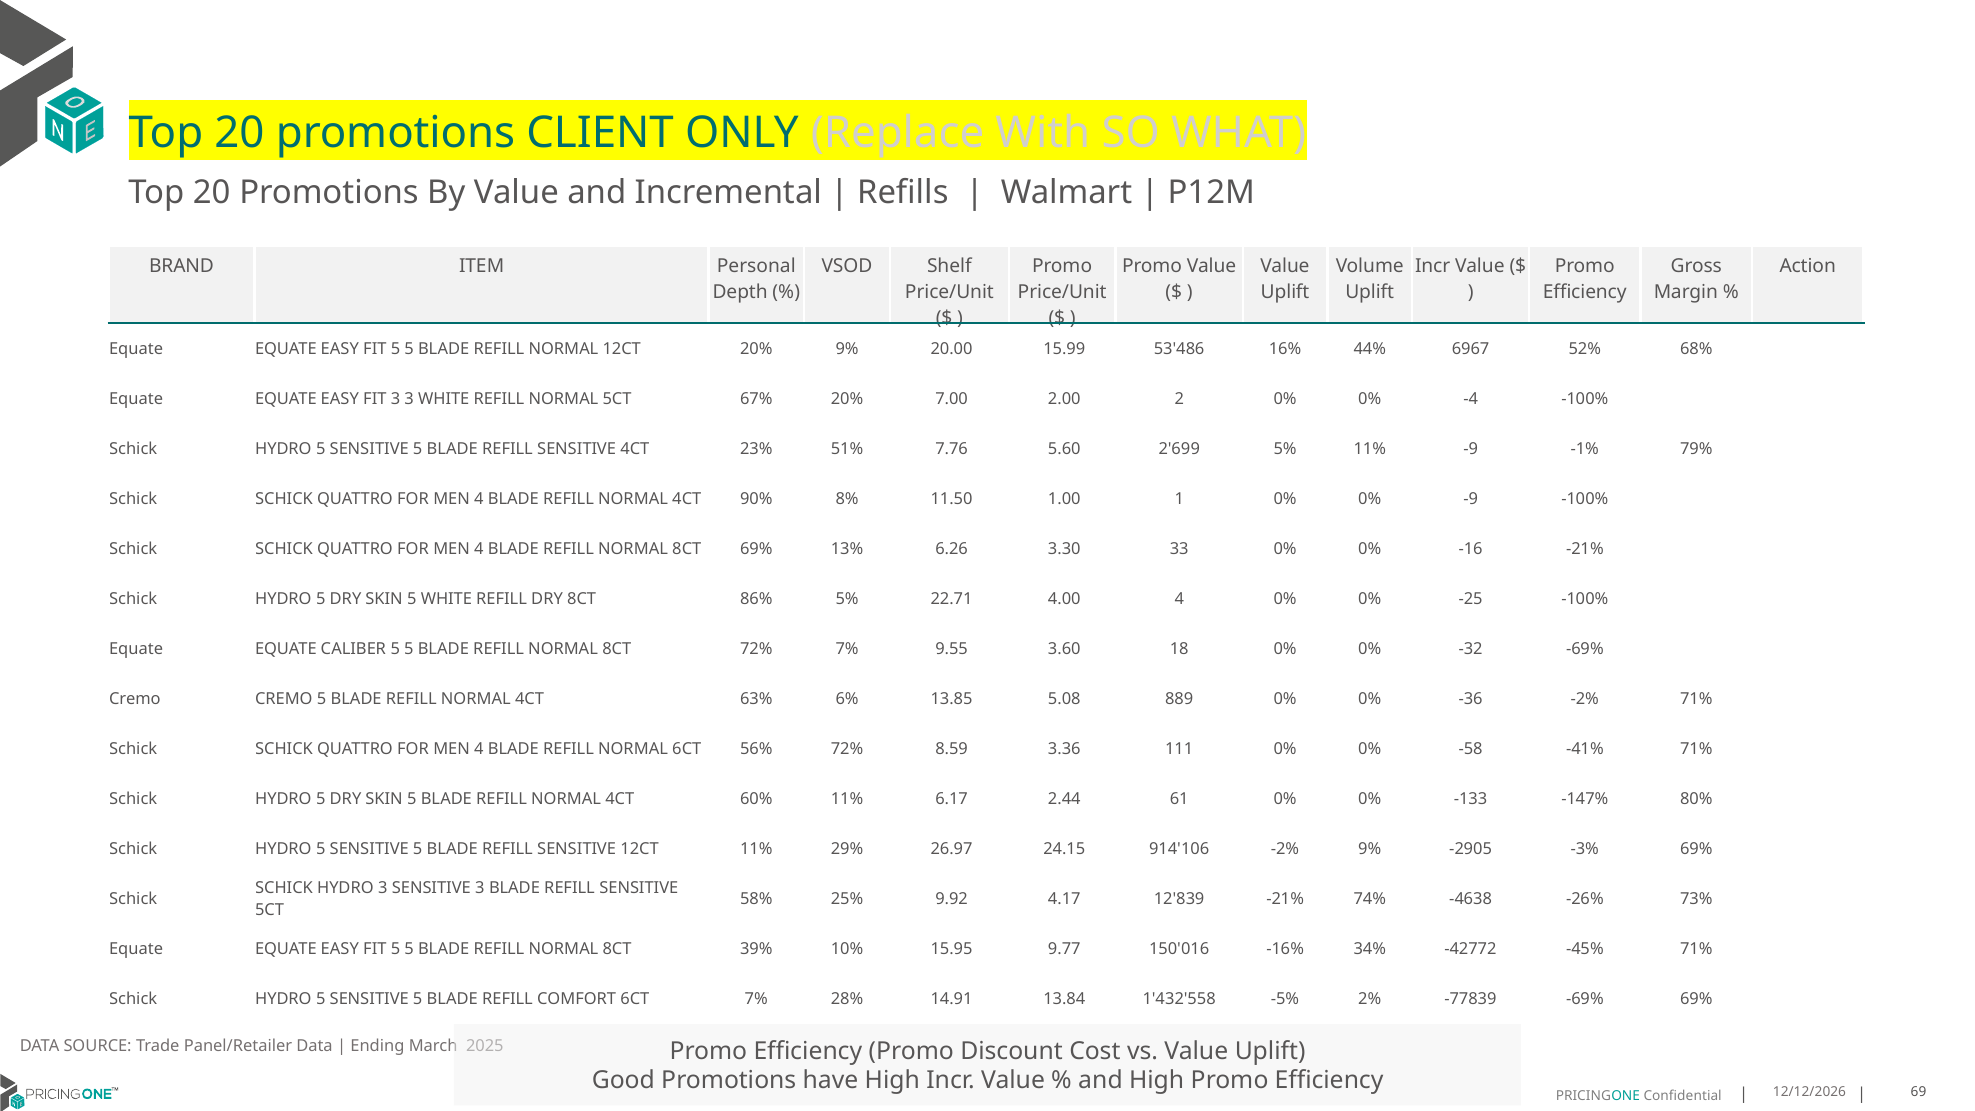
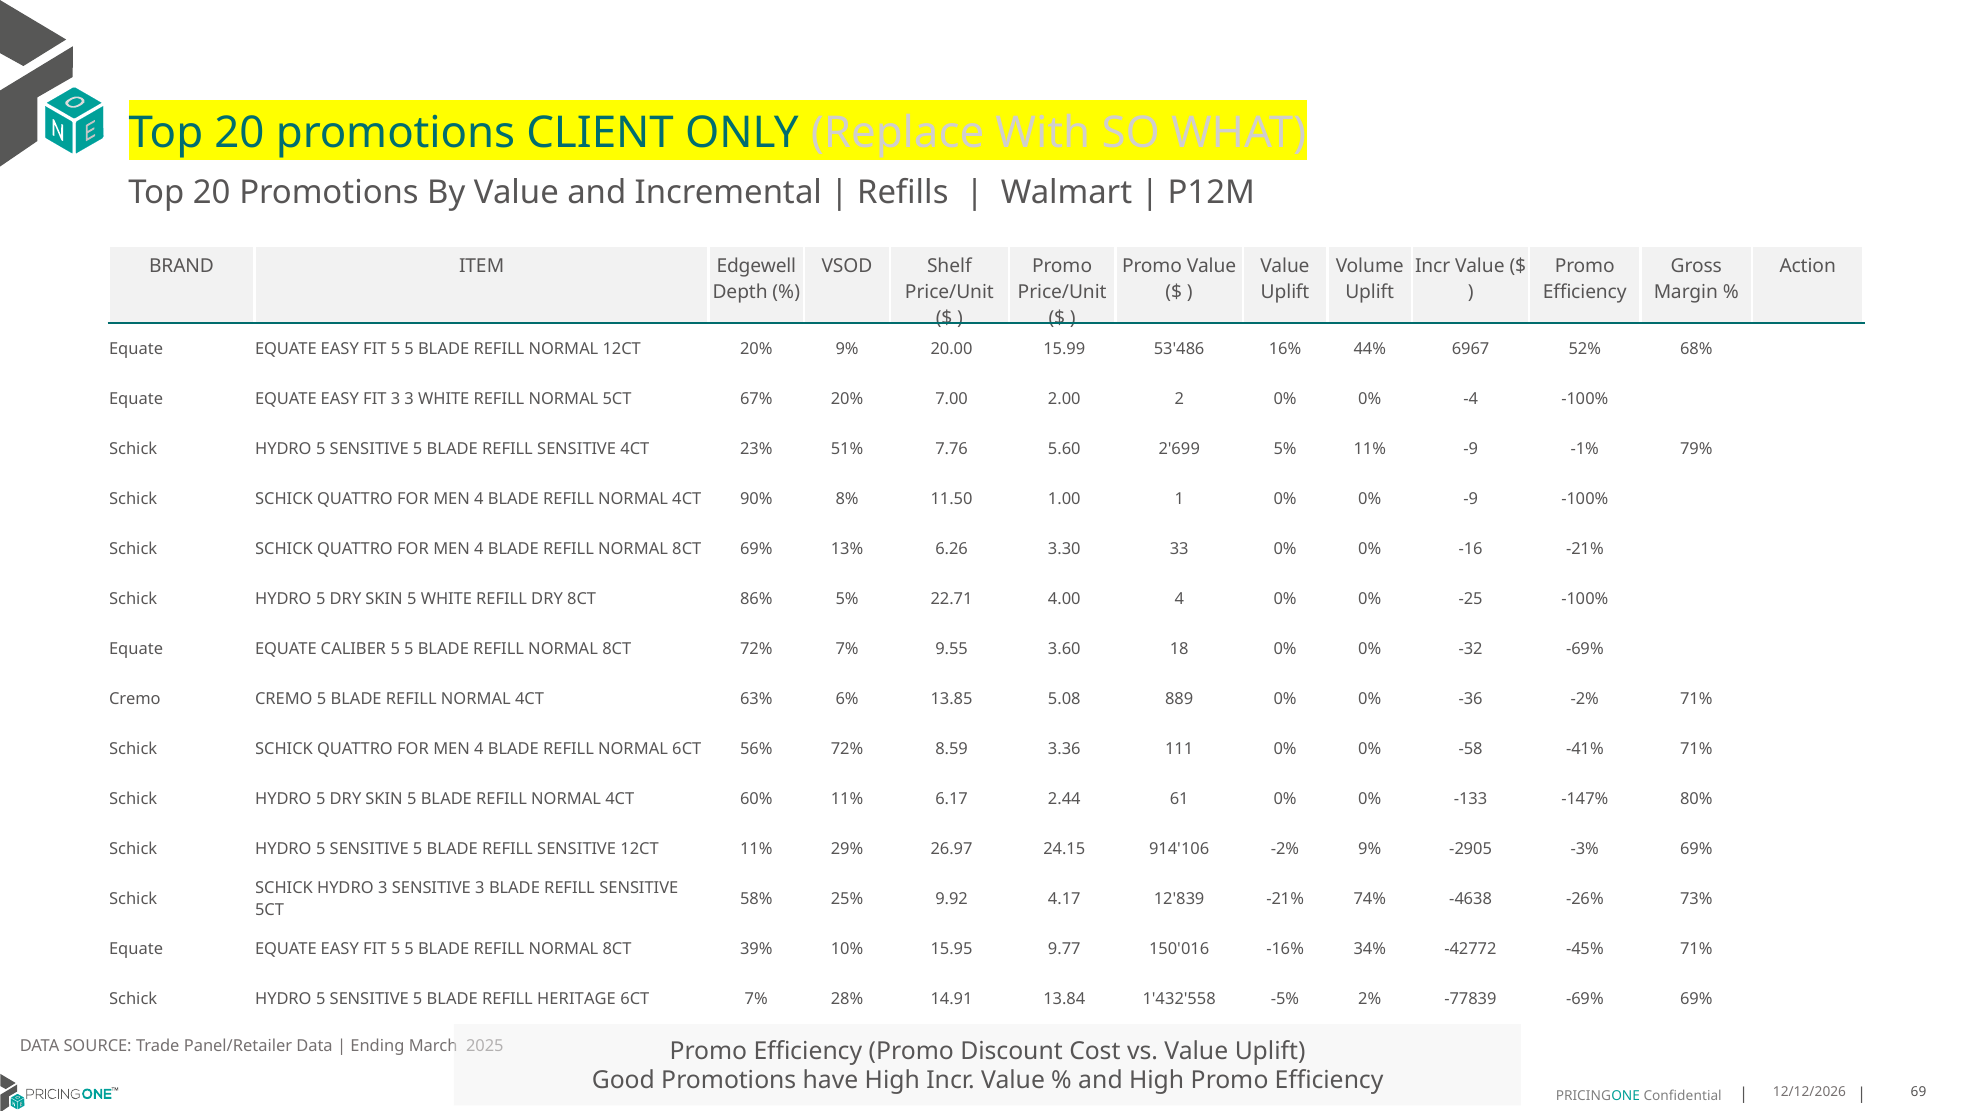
Personal: Personal -> Edgewell
COMFORT: COMFORT -> HERITAGE
